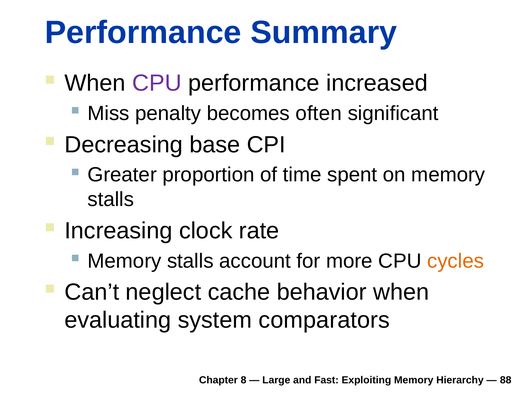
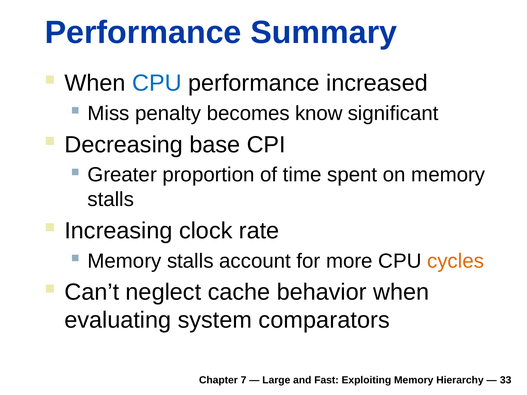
CPU at (157, 83) colour: purple -> blue
often: often -> know
8: 8 -> 7
88: 88 -> 33
